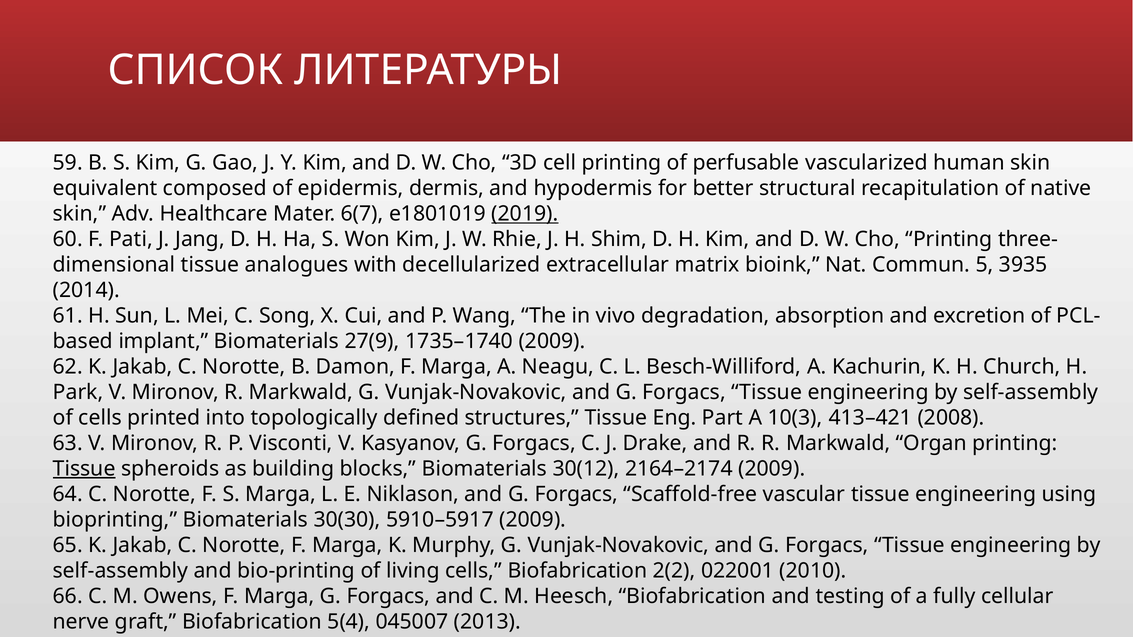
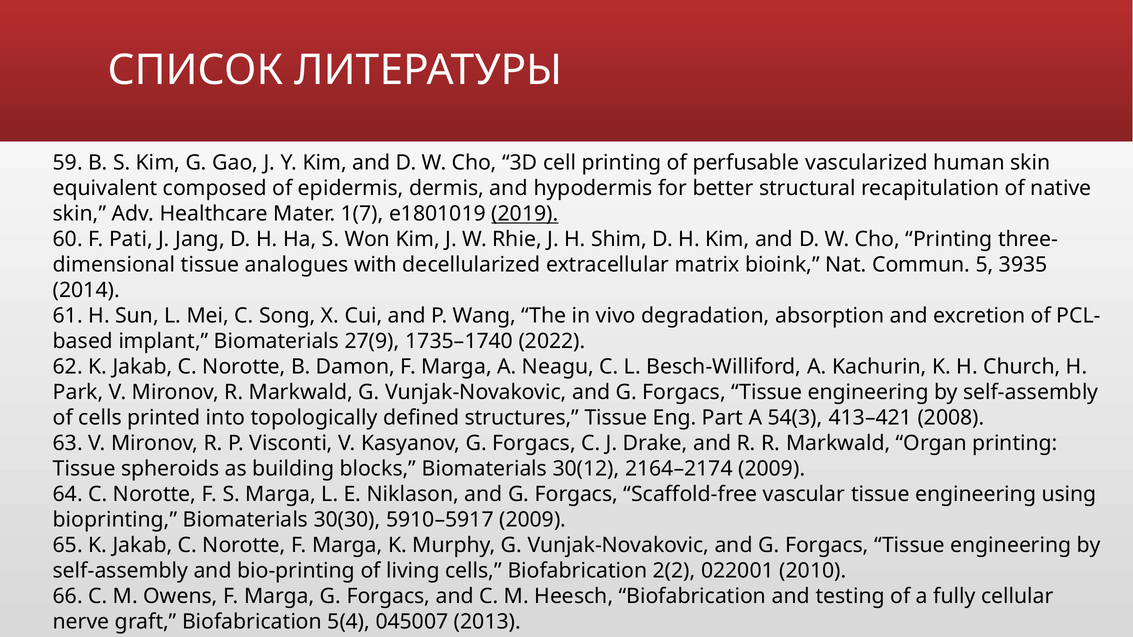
6(7: 6(7 -> 1(7
1735–1740 2009: 2009 -> 2022
10(3: 10(3 -> 54(3
Tissue at (84, 469) underline: present -> none
